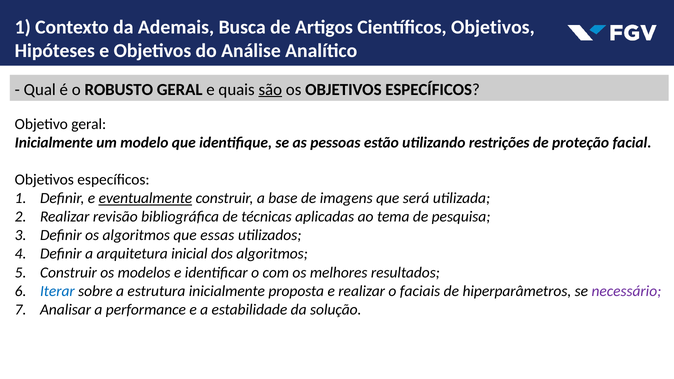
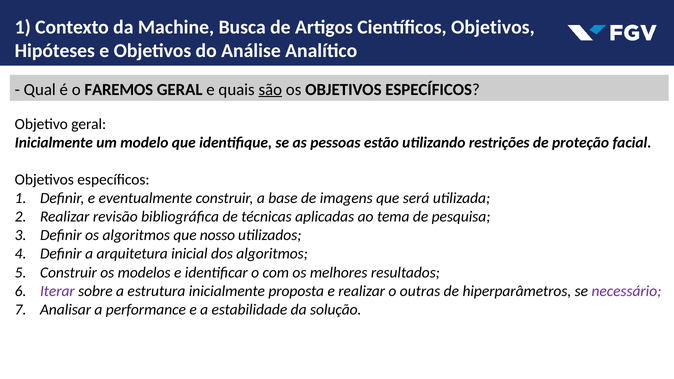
Ademais: Ademais -> Machine
ROBUSTO: ROBUSTO -> FAREMOS
eventualmente underline: present -> none
essas: essas -> nosso
Iterar colour: blue -> purple
faciais: faciais -> outras
